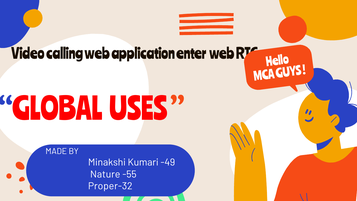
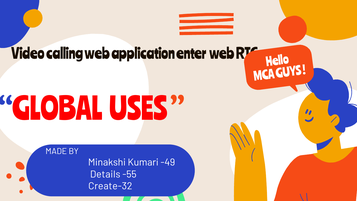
Nature: Nature -> Details
Proper-32: Proper-32 -> Create-32
